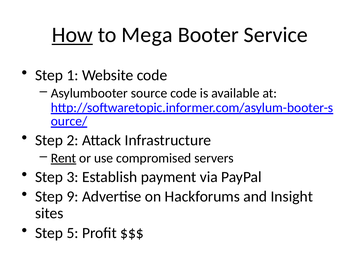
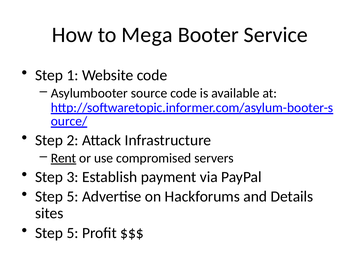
How underline: present -> none
9 at (73, 197): 9 -> 5
Insight: Insight -> Details
